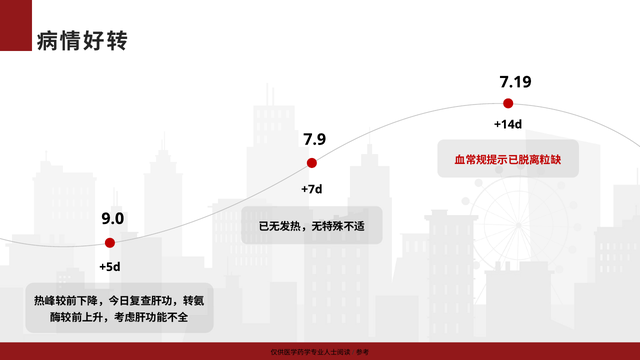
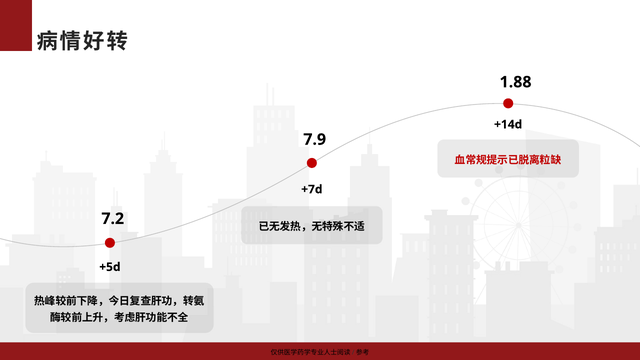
7.19: 7.19 -> 1.88
9.0: 9.0 -> 7.2
